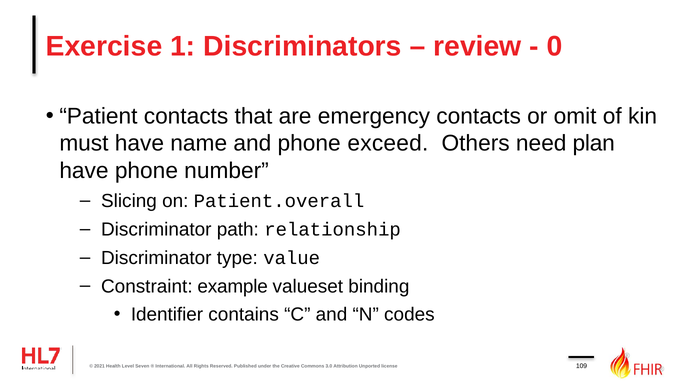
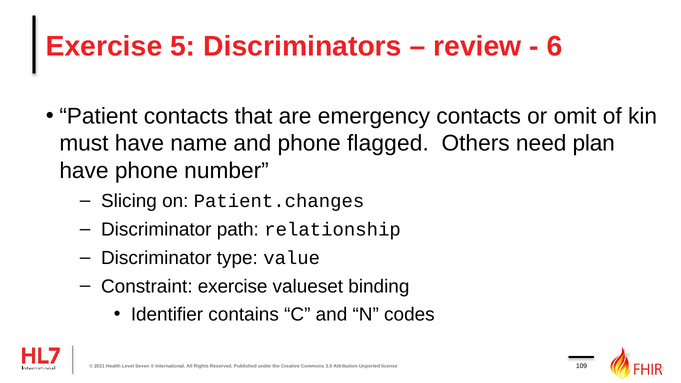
1: 1 -> 5
0: 0 -> 6
exceed: exceed -> flagged
Patient.overall: Patient.overall -> Patient.changes
Constraint example: example -> exercise
